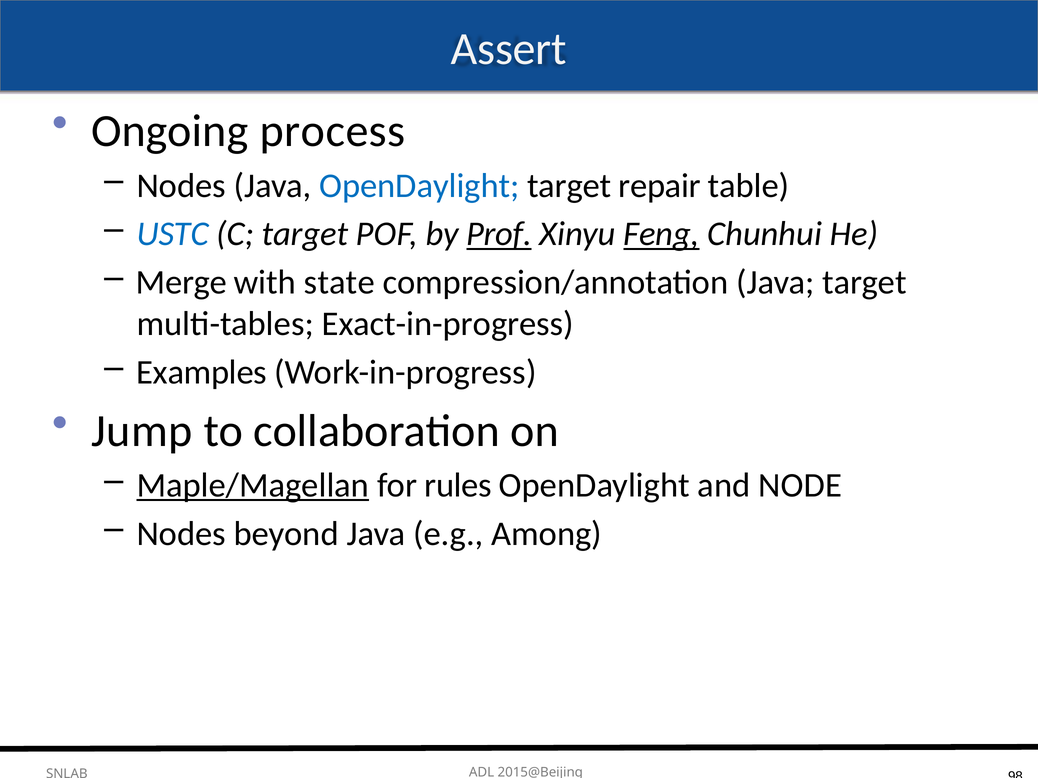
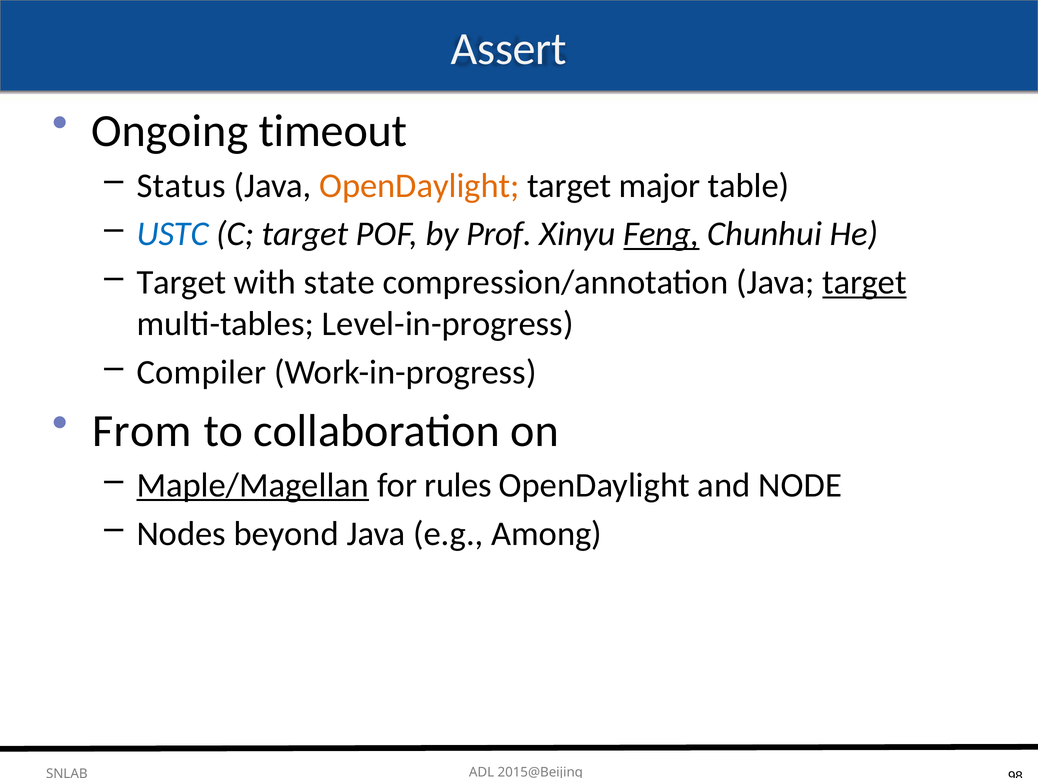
process: process -> timeout
Nodes at (181, 186): Nodes -> Status
OpenDaylight at (419, 186) colour: blue -> orange
repair: repair -> major
Prof underline: present -> none
Merge at (181, 283): Merge -> Target
target at (864, 283) underline: none -> present
Exact-in-progress: Exact-in-progress -> Level-in-progress
Examples: Examples -> Compiler
Jump: Jump -> From
